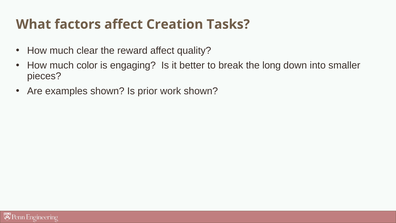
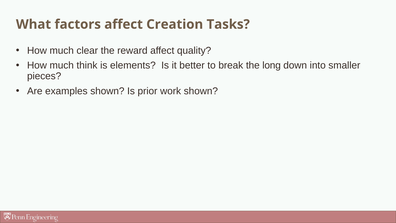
color: color -> think
engaging: engaging -> elements
